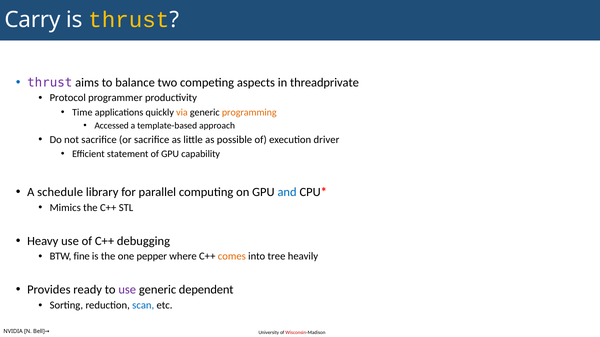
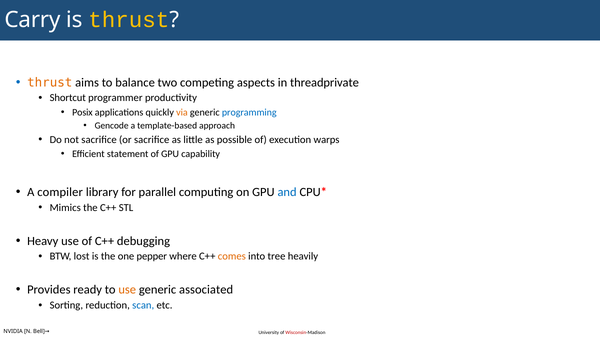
thrust at (50, 83) colour: purple -> orange
Protocol: Protocol -> Shortcut
Time: Time -> Posix
programming colour: orange -> blue
Accessed: Accessed -> Gencode
driver: driver -> warps
schedule: schedule -> compiler
fine: fine -> lost
use at (127, 290) colour: purple -> orange
dependent: dependent -> associated
